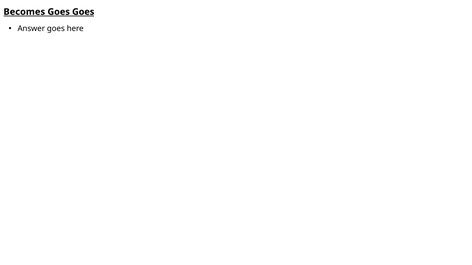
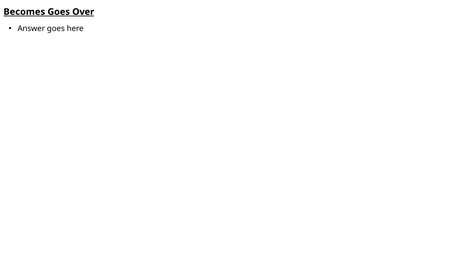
Goes Goes: Goes -> Over
